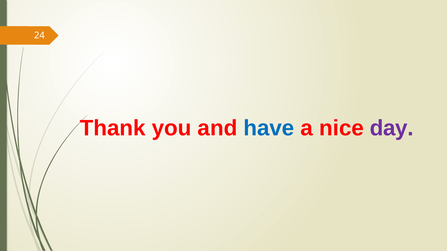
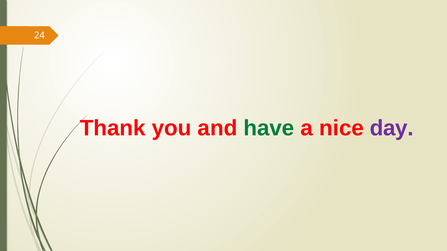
have colour: blue -> green
